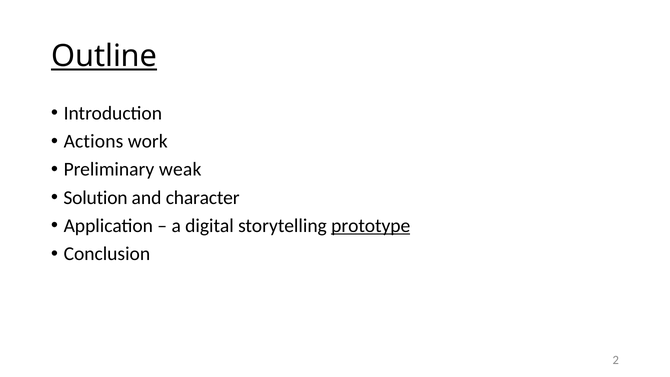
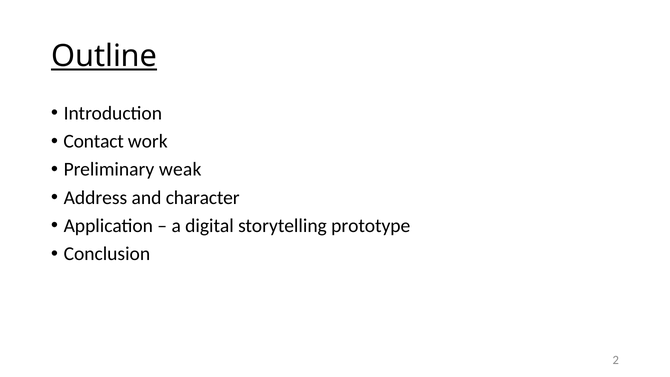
Actions: Actions -> Contact
Solution: Solution -> Address
prototype underline: present -> none
